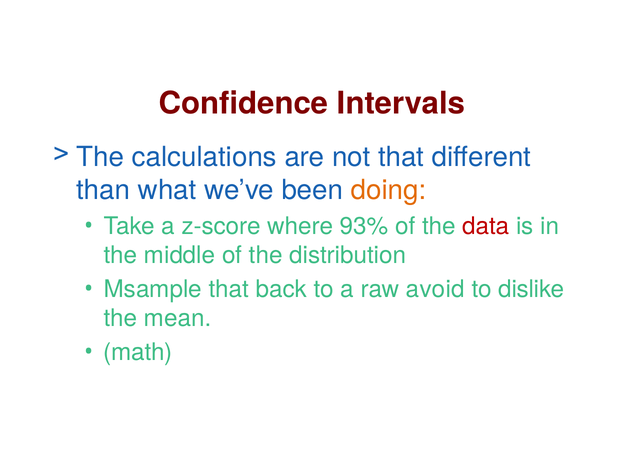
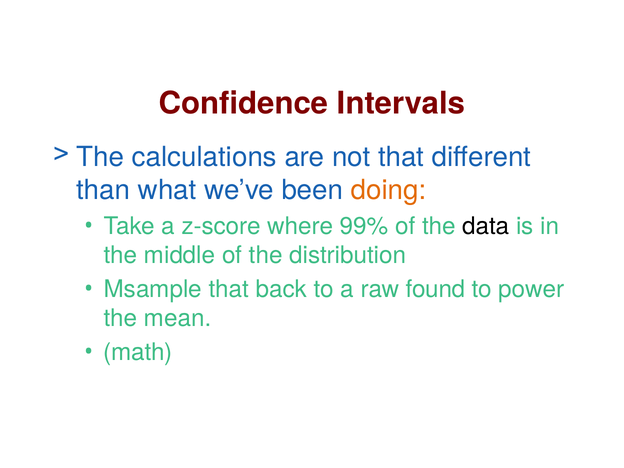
93%: 93% -> 99%
data colour: red -> black
avoid: avoid -> found
dislike: dislike -> power
